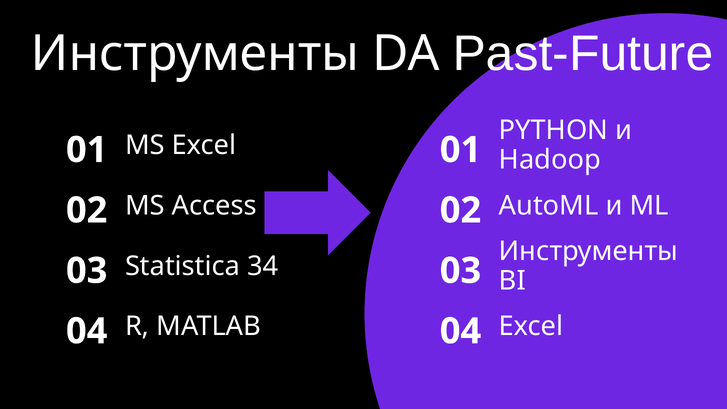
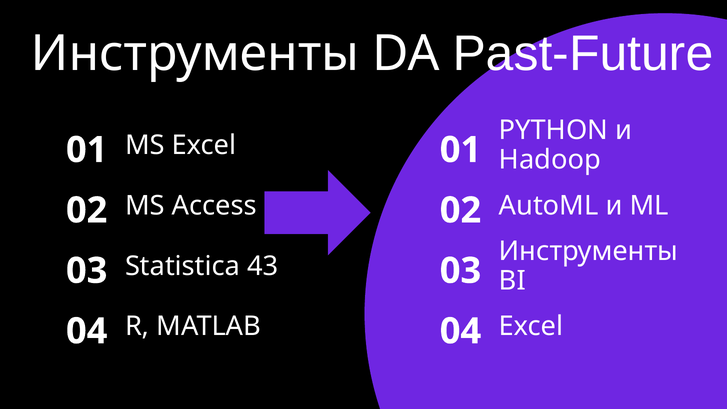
34: 34 -> 43
